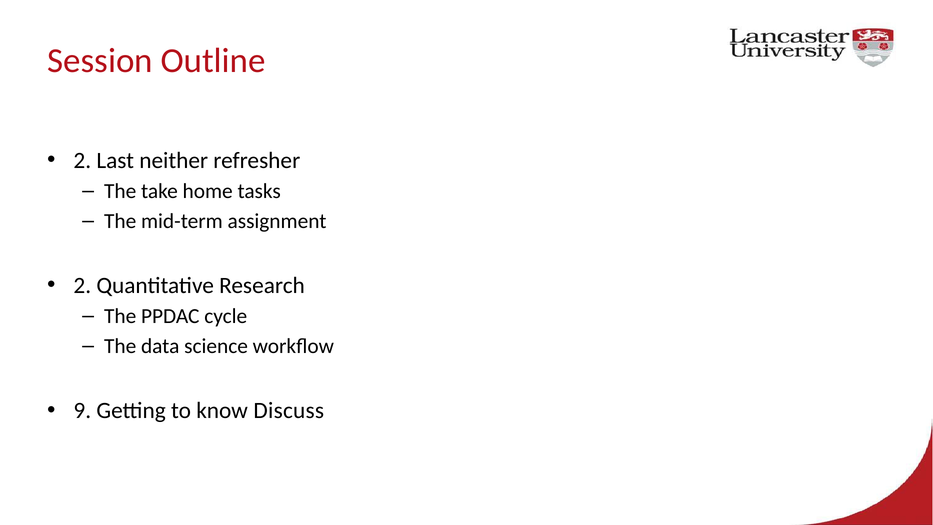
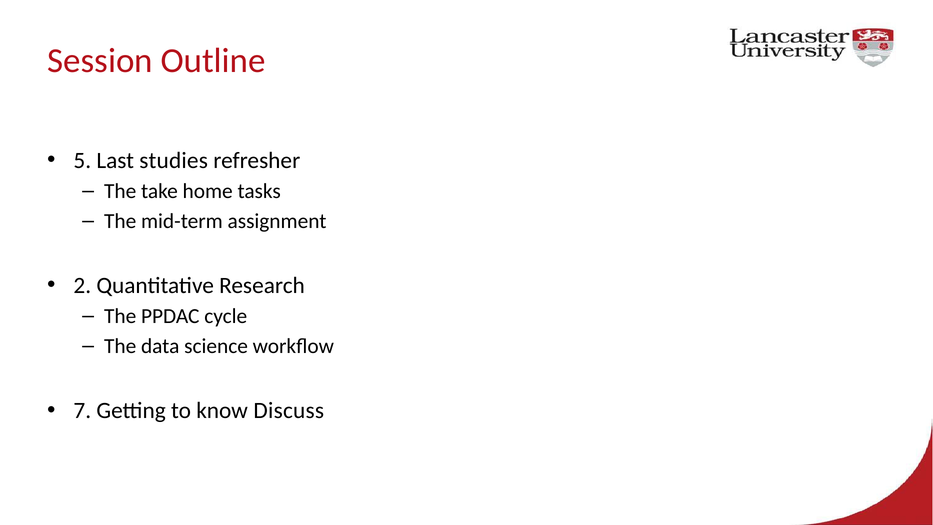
2 at (82, 160): 2 -> 5
neither: neither -> studies
9: 9 -> 7
